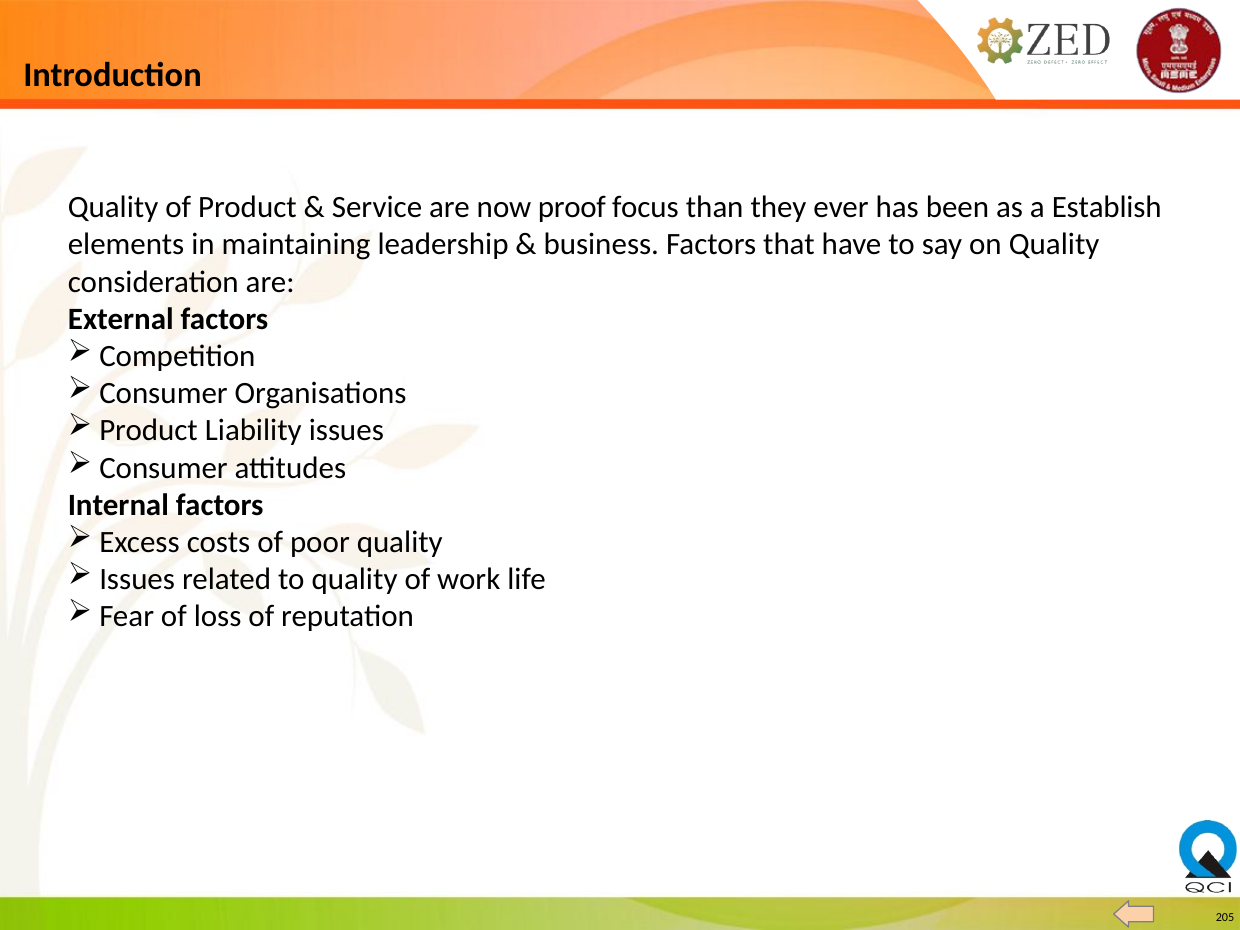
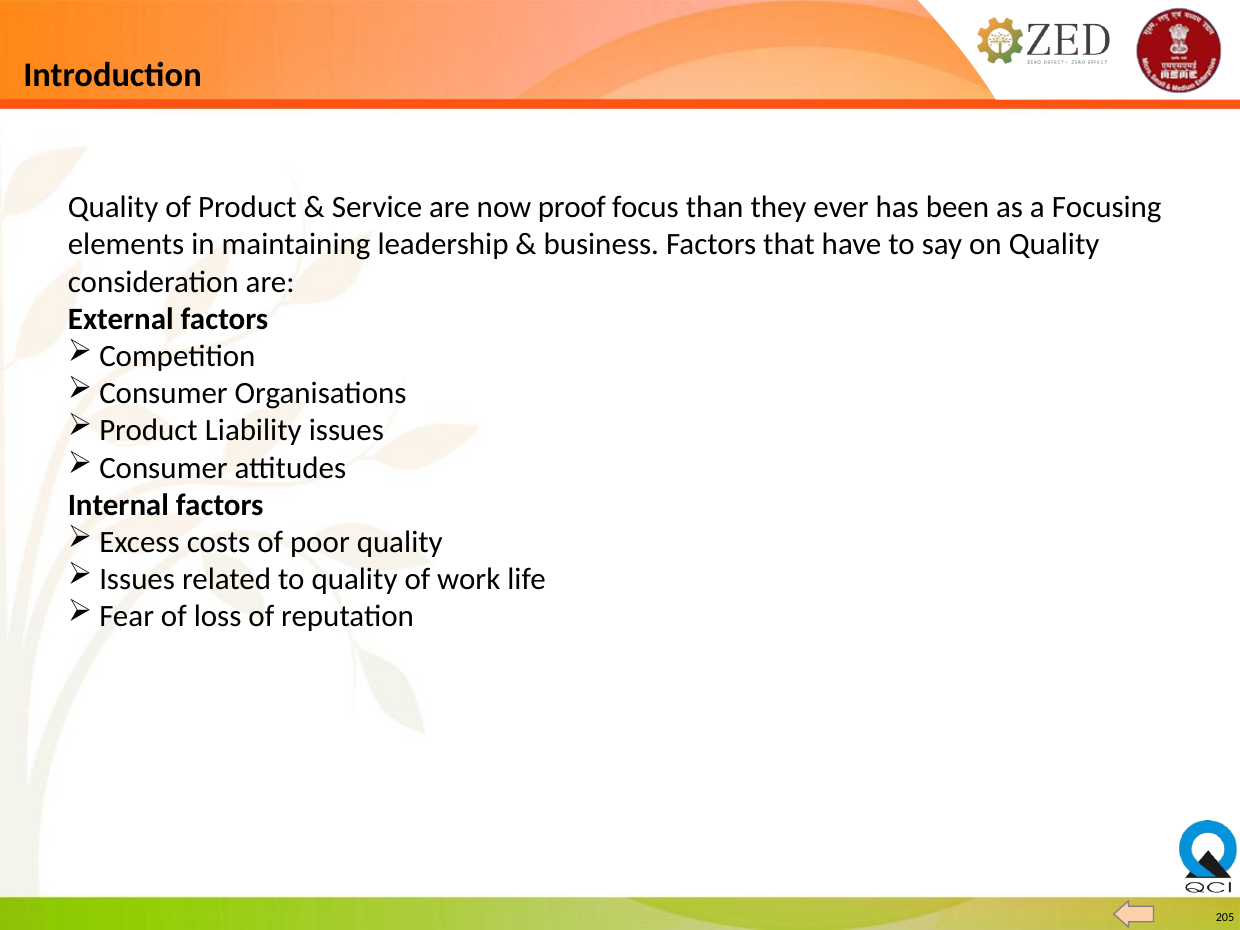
Establish: Establish -> Focusing
